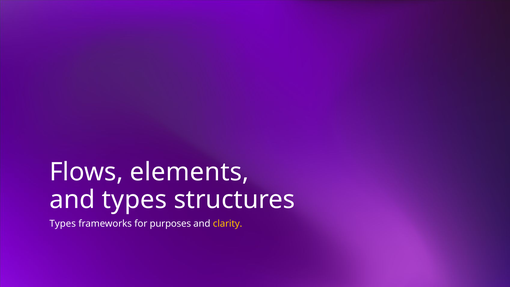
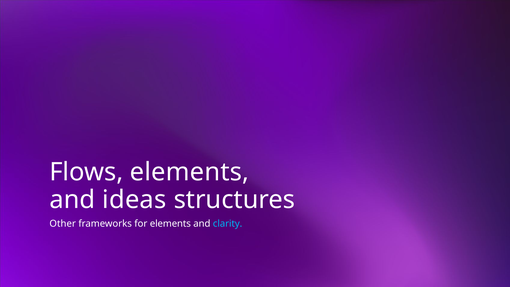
and types: types -> ideas
Types at (63, 223): Types -> Other
for purposes: purposes -> elements
clarity colour: yellow -> light blue
